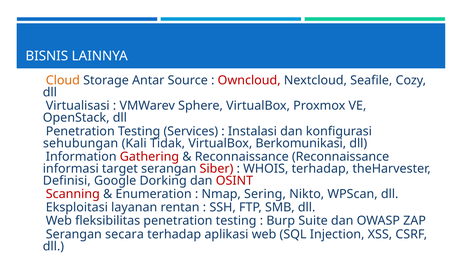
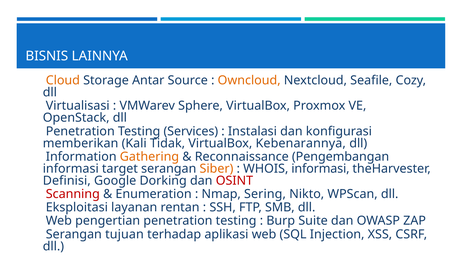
Owncloud colour: red -> orange
sehubungan: sehubungan -> memberikan
Berkomunikasi: Berkomunikasi -> Kebenarannya
Gathering colour: red -> orange
Reconnaissance Reconnaissance: Reconnaissance -> Pengembangan
Siber colour: red -> orange
WHOIS terhadap: terhadap -> informasi
fleksibilitas: fleksibilitas -> pengertian
secara: secara -> tujuan
